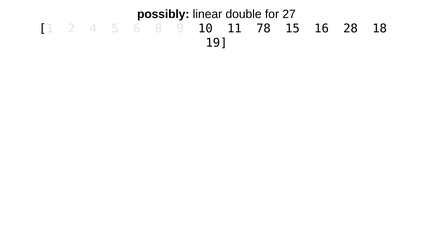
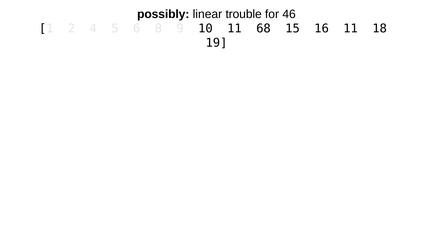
double: double -> trouble
27: 27 -> 46
78: 78 -> 68
16 28: 28 -> 11
